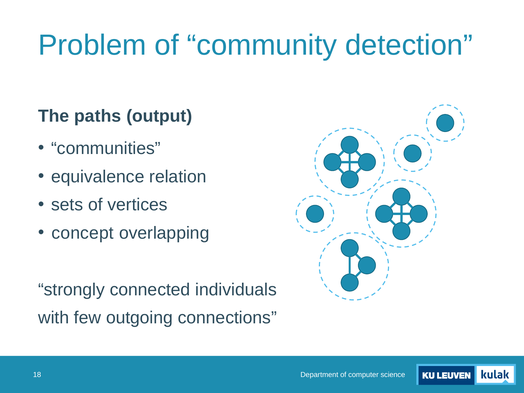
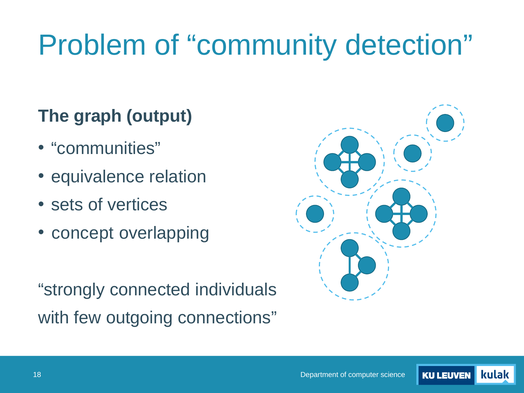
paths: paths -> graph
